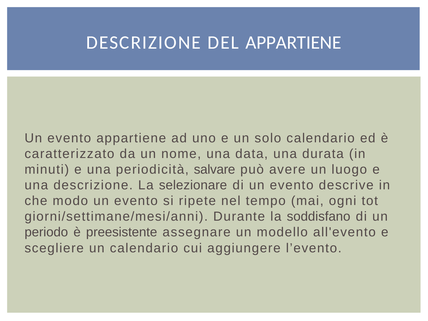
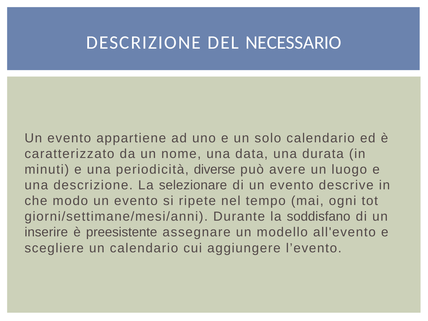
DEL APPARTIENE: APPARTIENE -> NECESSARIO
salvare: salvare -> diverse
periodo: periodo -> inserire
